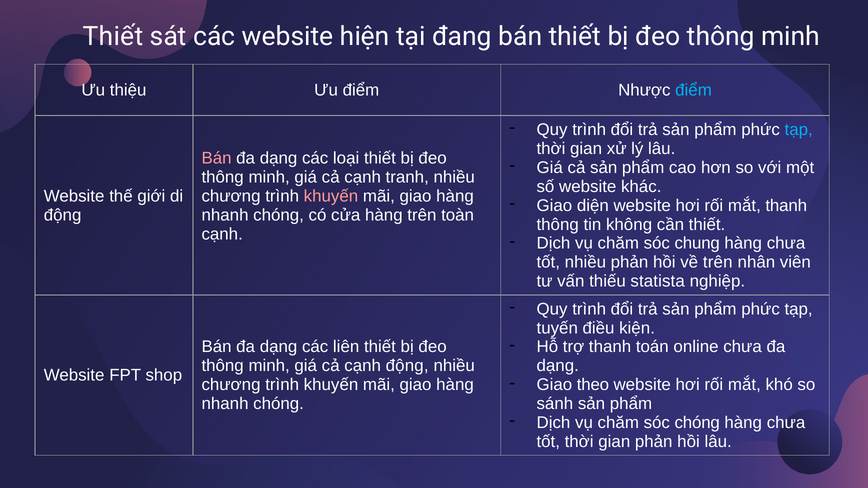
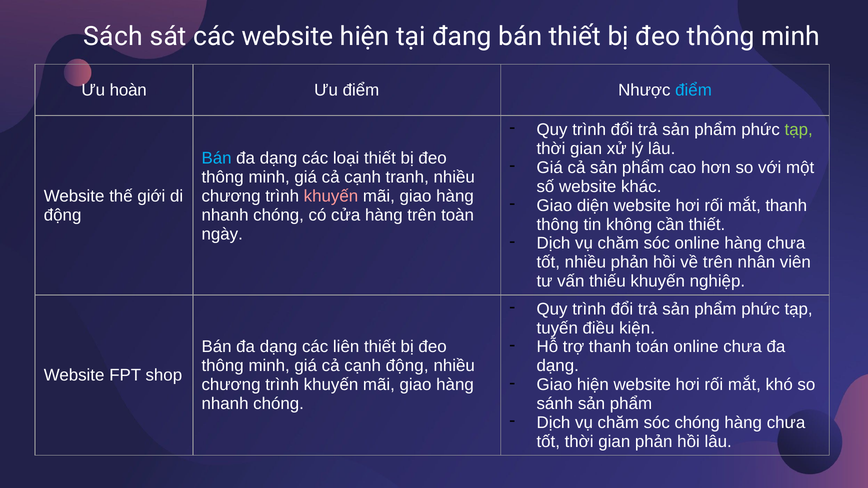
Thiết at (113, 36): Thiết -> Sách
thiệu: thiệu -> hoàn
tạp at (799, 130) colour: light blue -> light green
Bán at (217, 158) colour: pink -> light blue
cạnh at (222, 234): cạnh -> ngày
sóc chung: chung -> online
thiếu statista: statista -> khuyến
Giao theo: theo -> hiện
